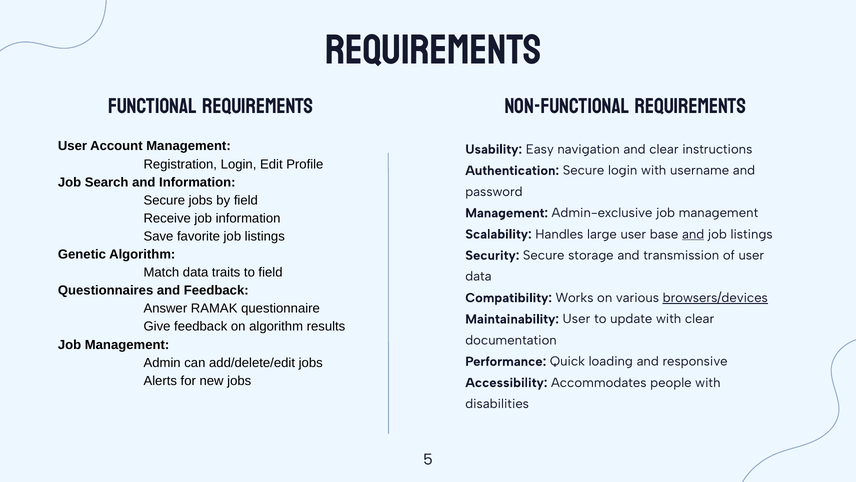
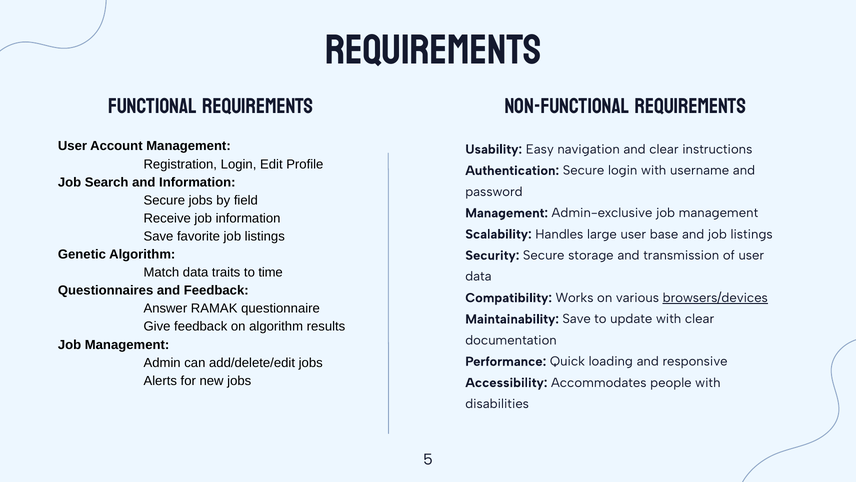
and at (693, 234) underline: present -> none
to field: field -> time
Maintainability User: User -> Save
